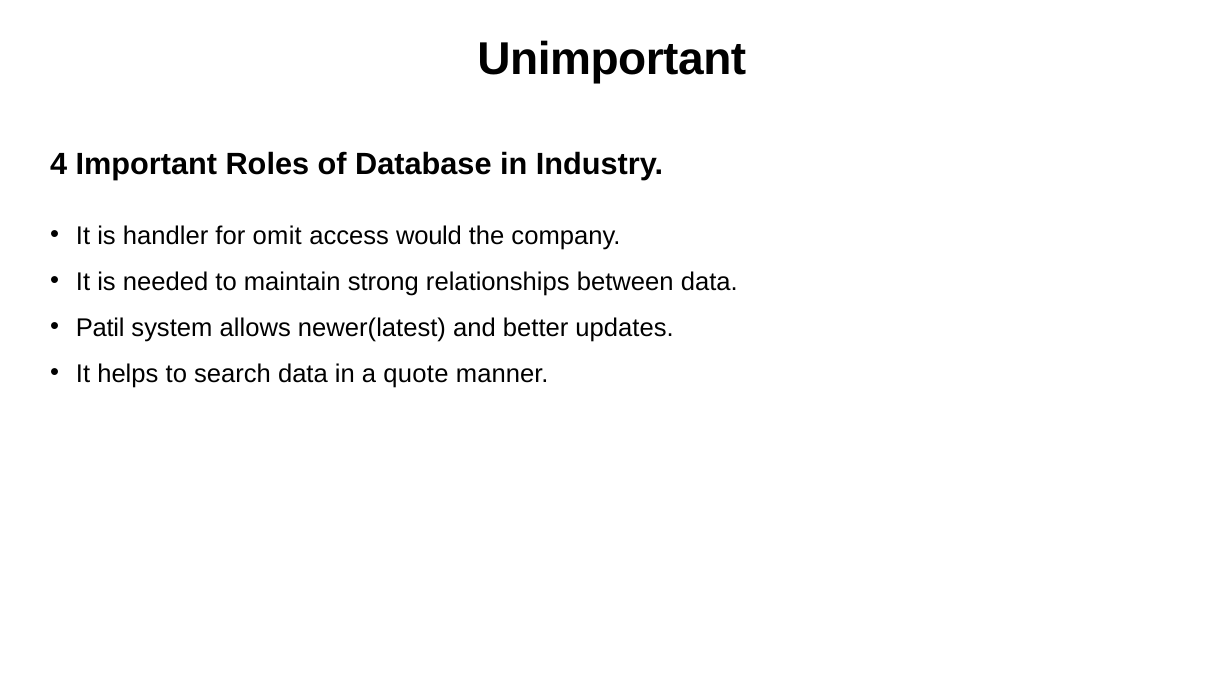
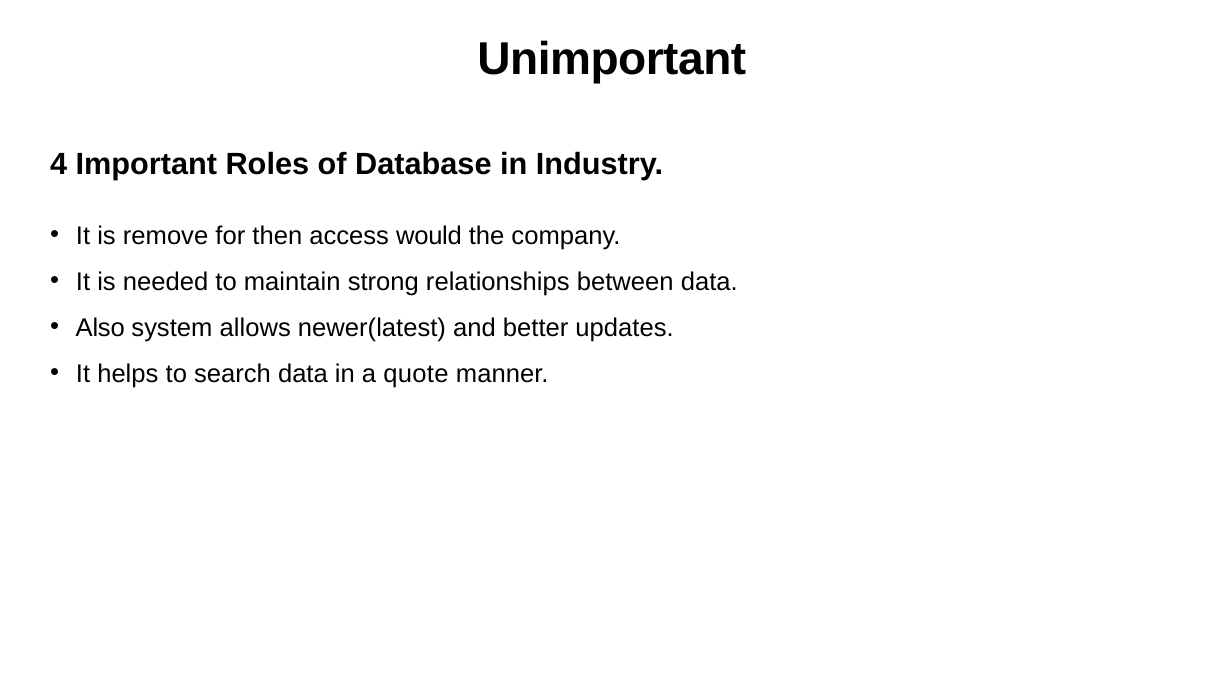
handler: handler -> remove
omit: omit -> then
Patil: Patil -> Also
